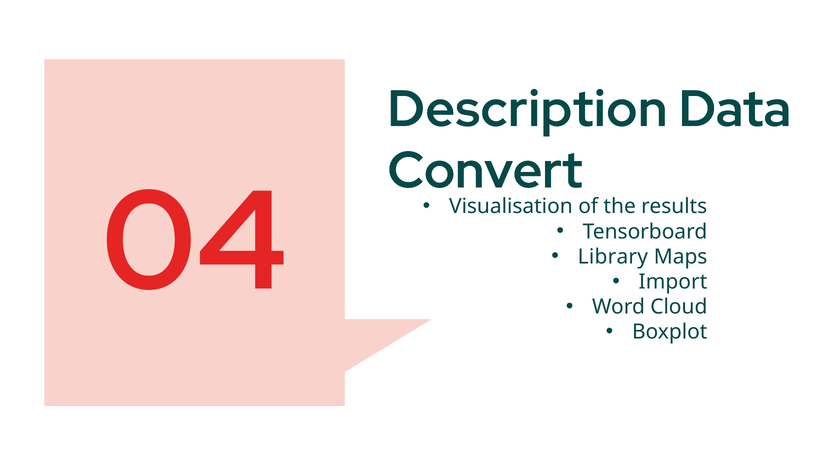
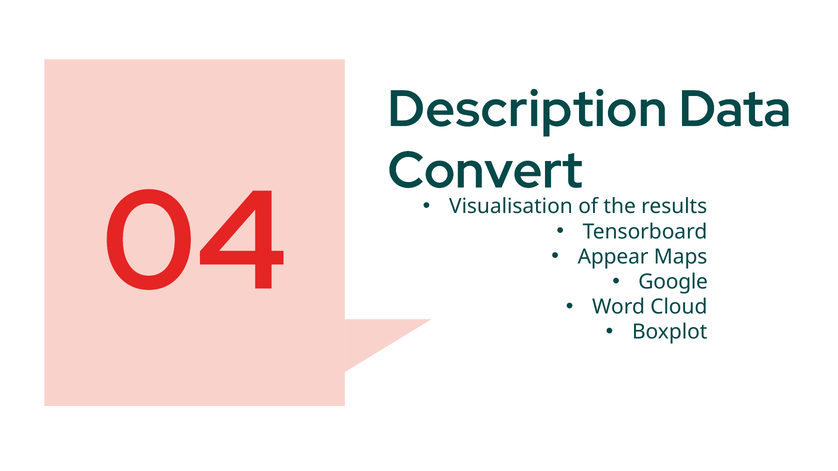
Library: Library -> Appear
Import: Import -> Google
